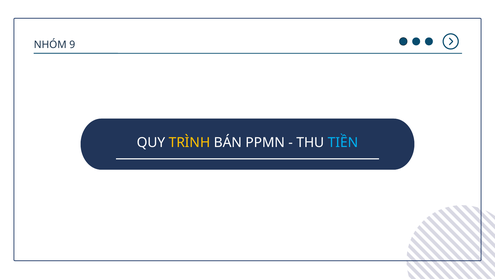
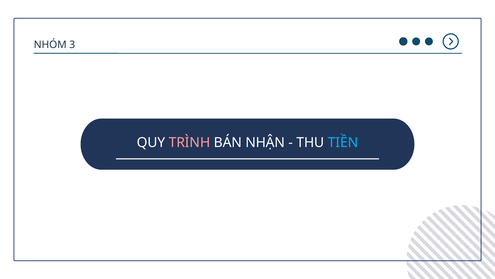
9: 9 -> 3
TRÌNH colour: yellow -> pink
PPMN: PPMN -> NHẬN
